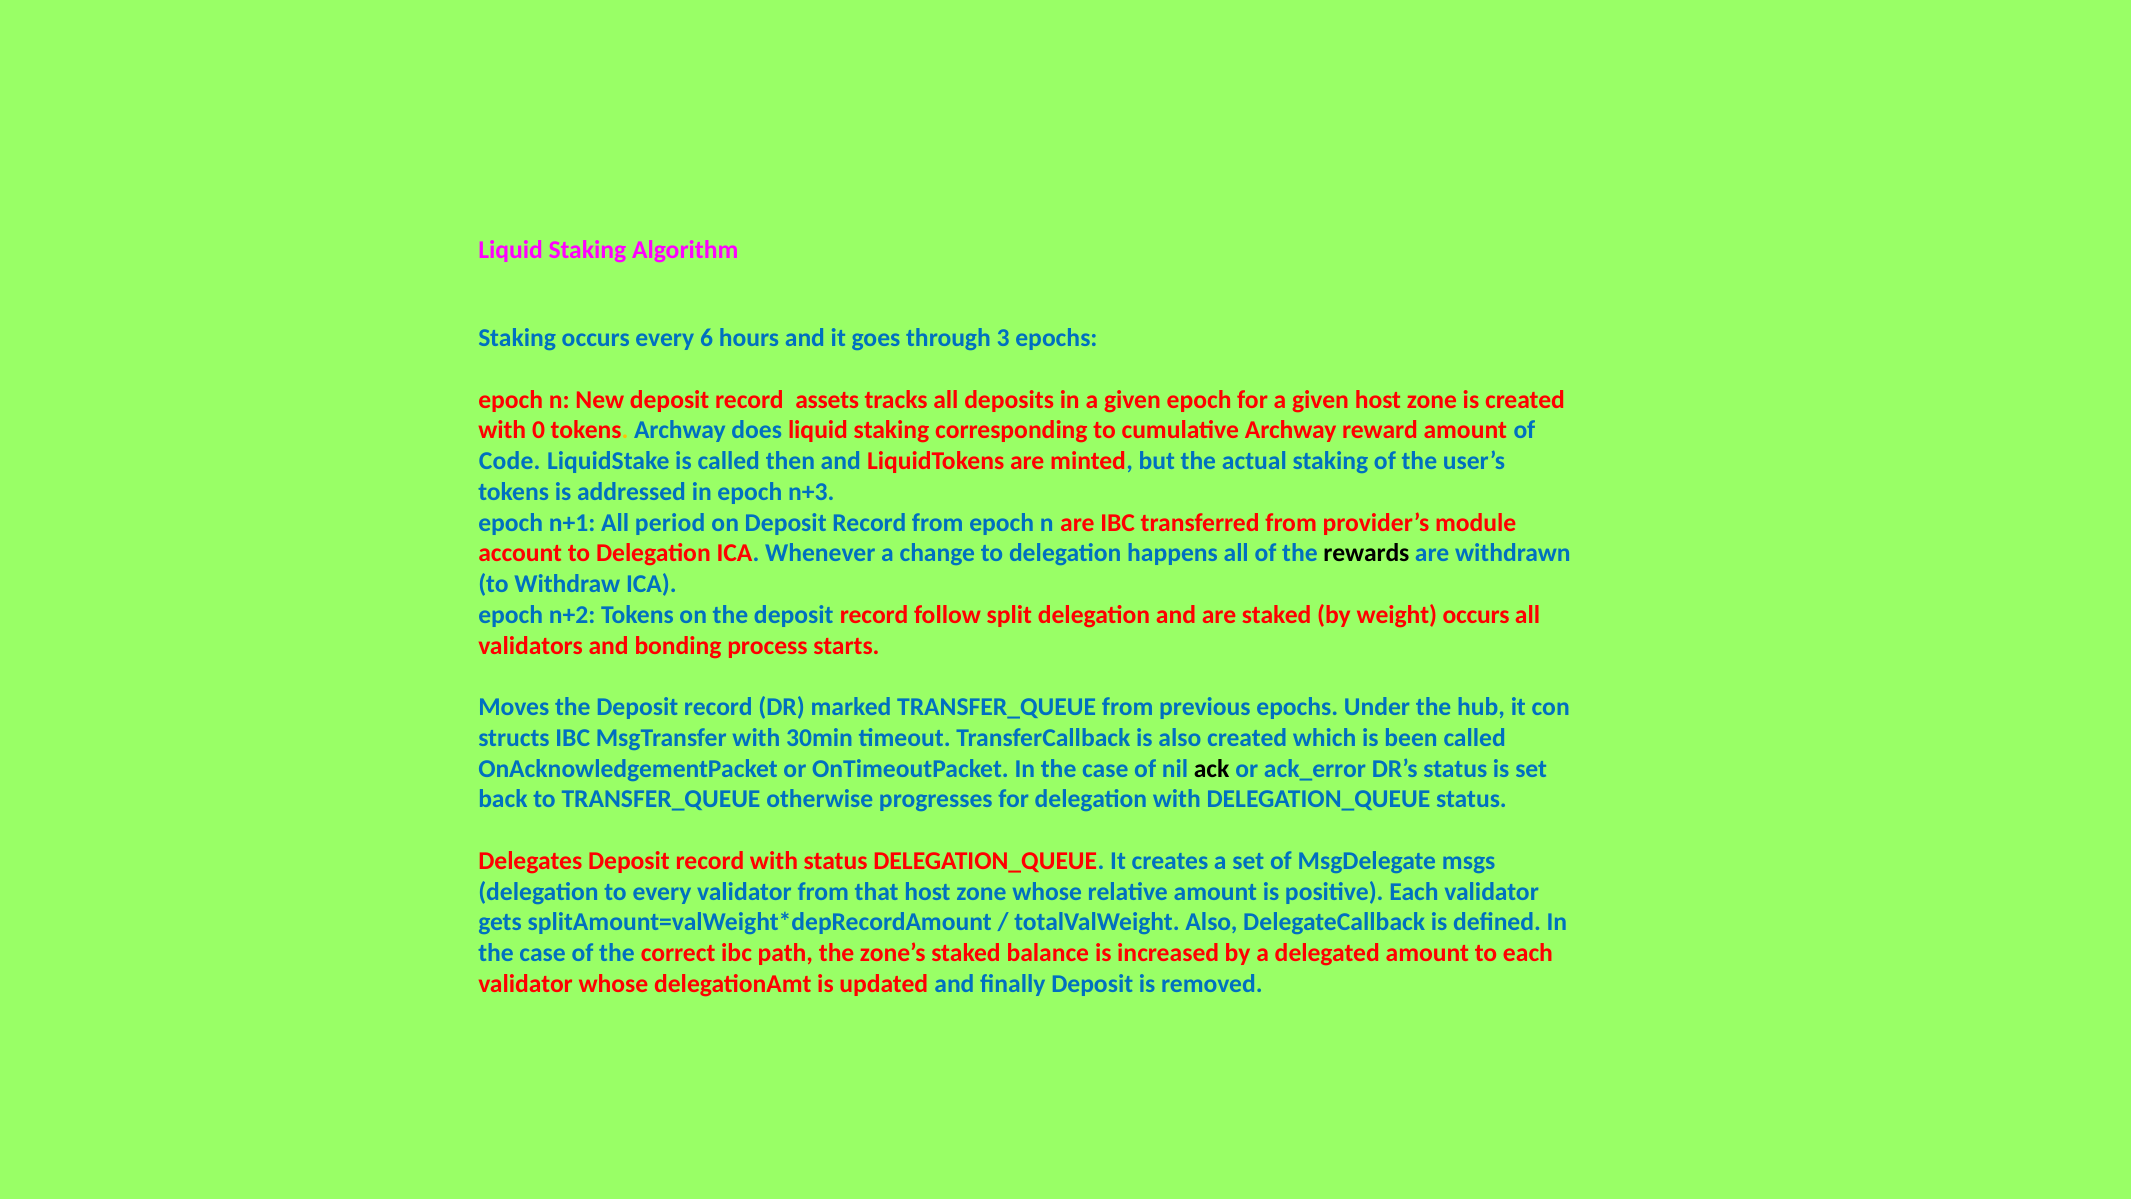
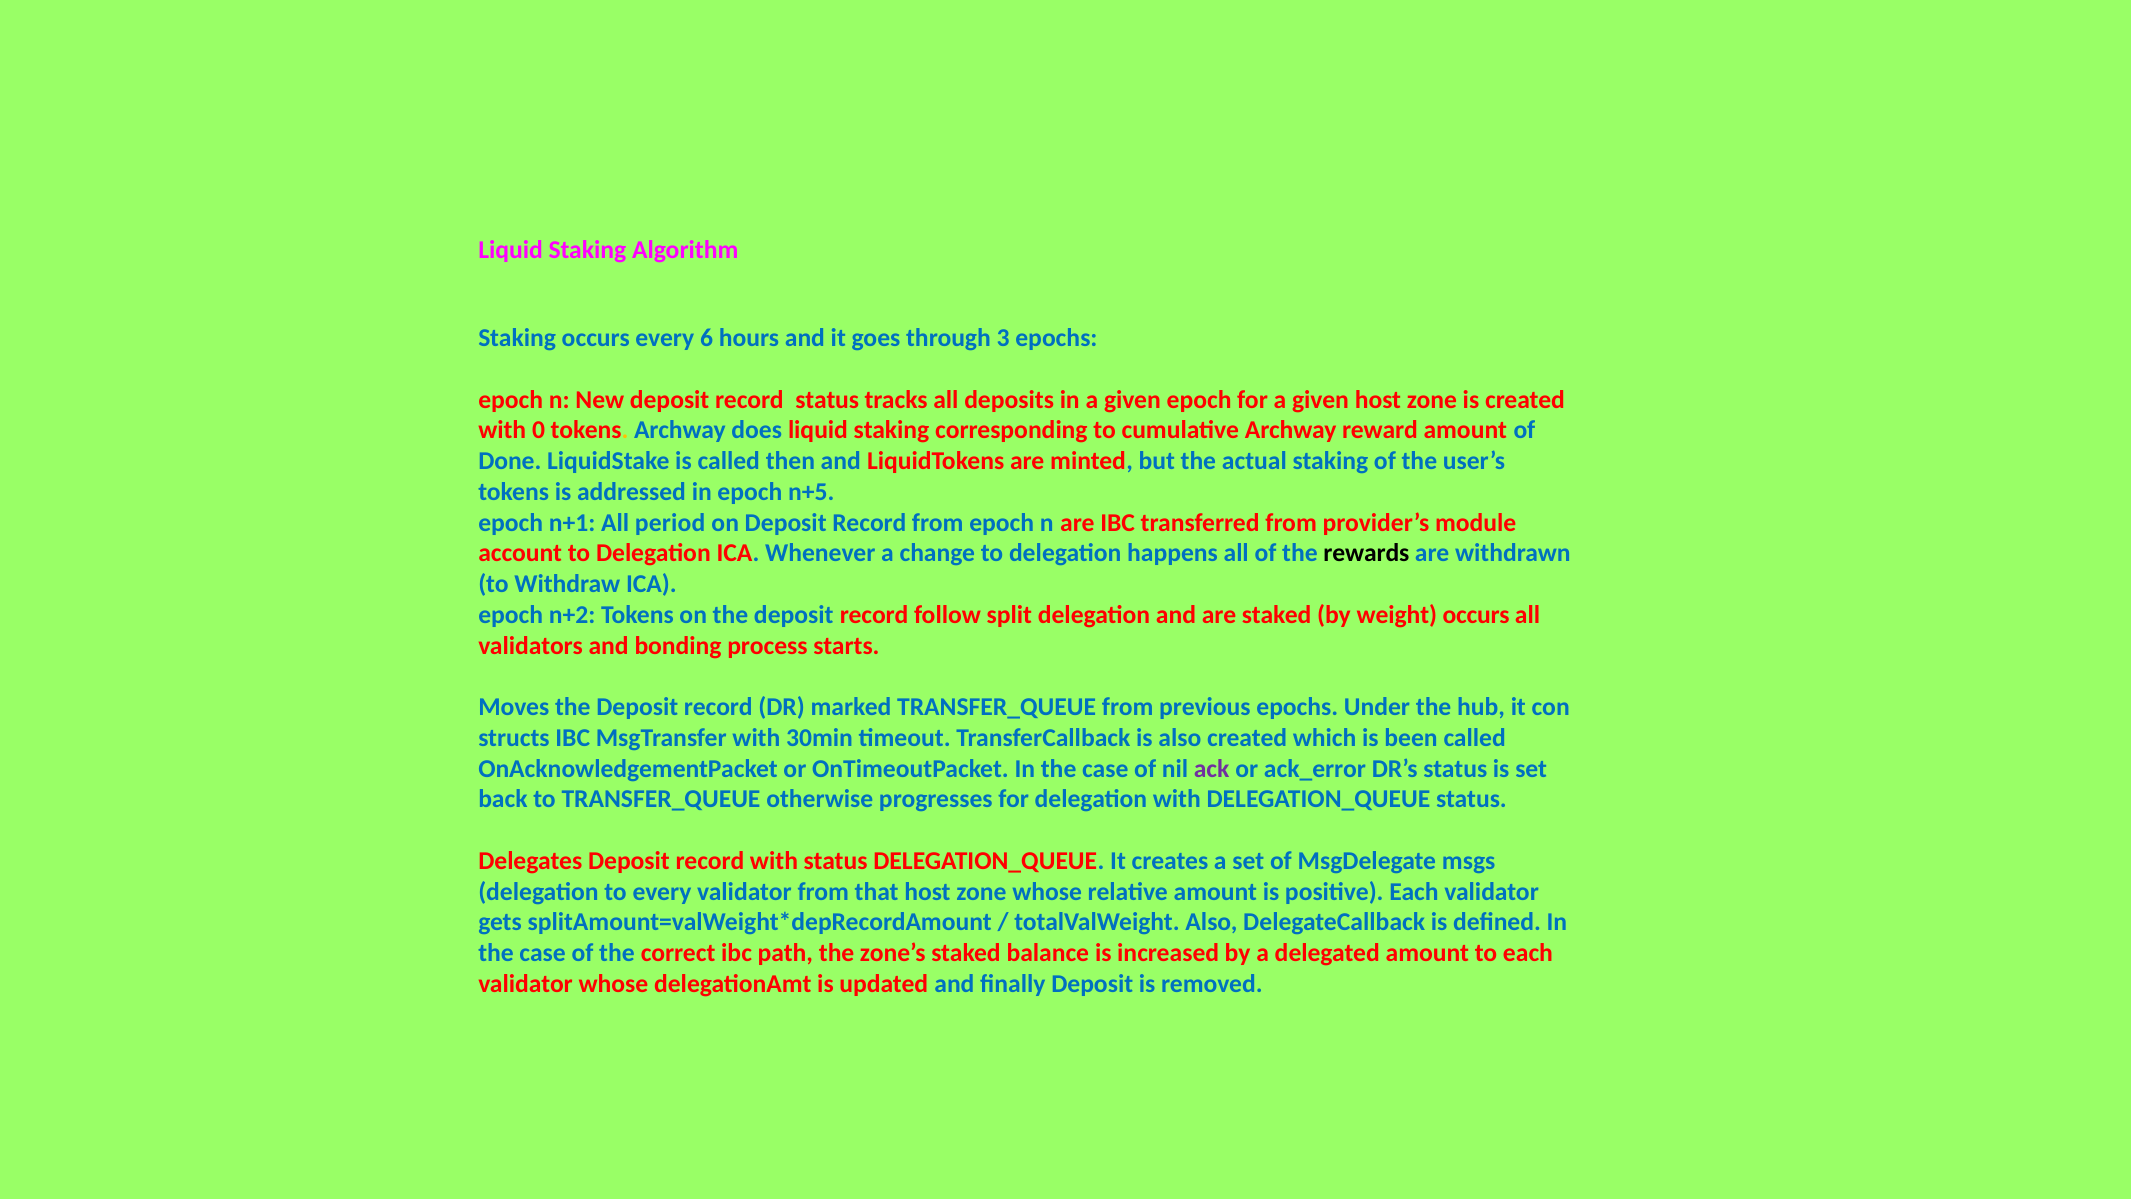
record assets: assets -> status
Code: Code -> Done
n+3: n+3 -> n+5
ack colour: black -> purple
